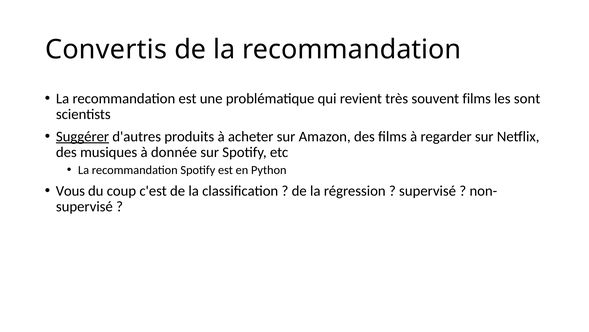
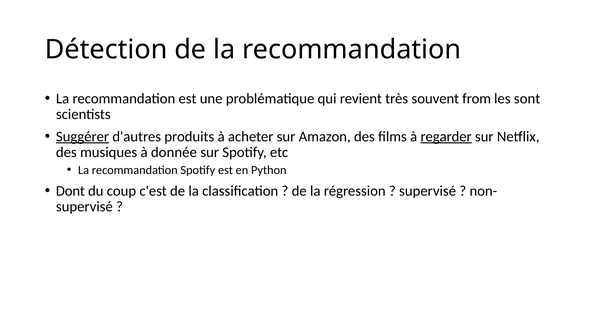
Convertis: Convertis -> Détection
souvent films: films -> from
regarder underline: none -> present
Vous: Vous -> Dont
